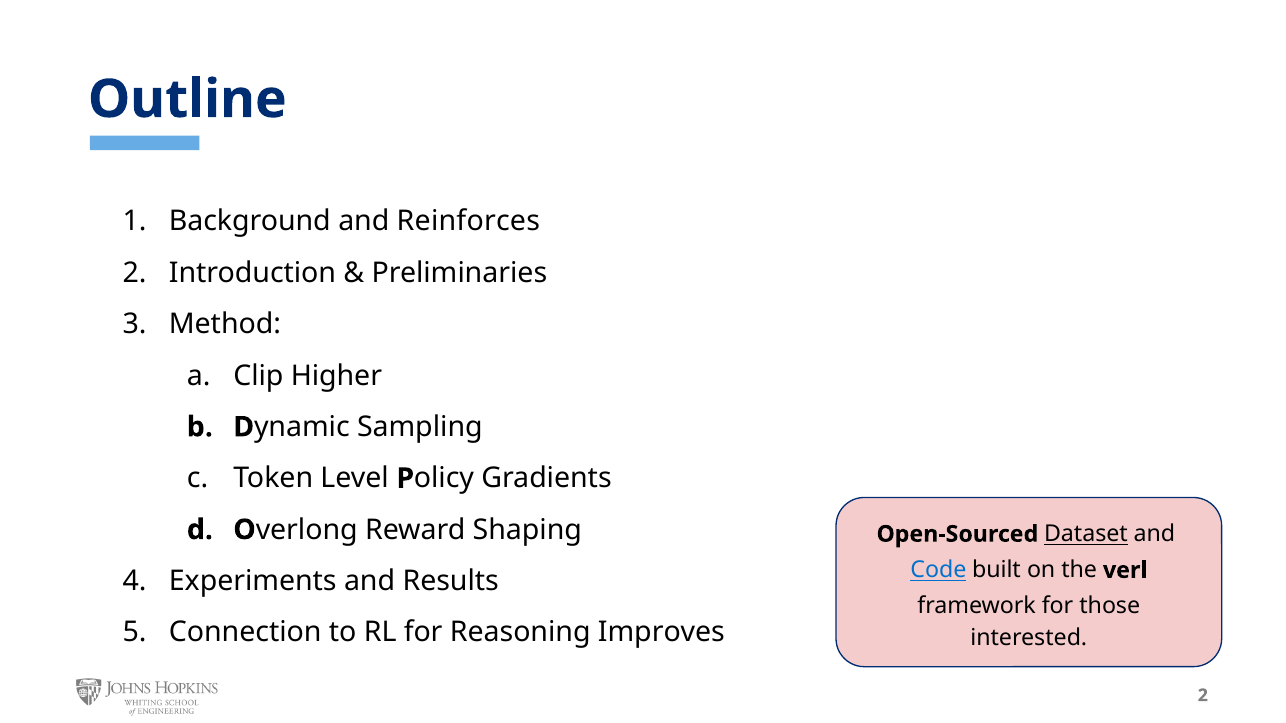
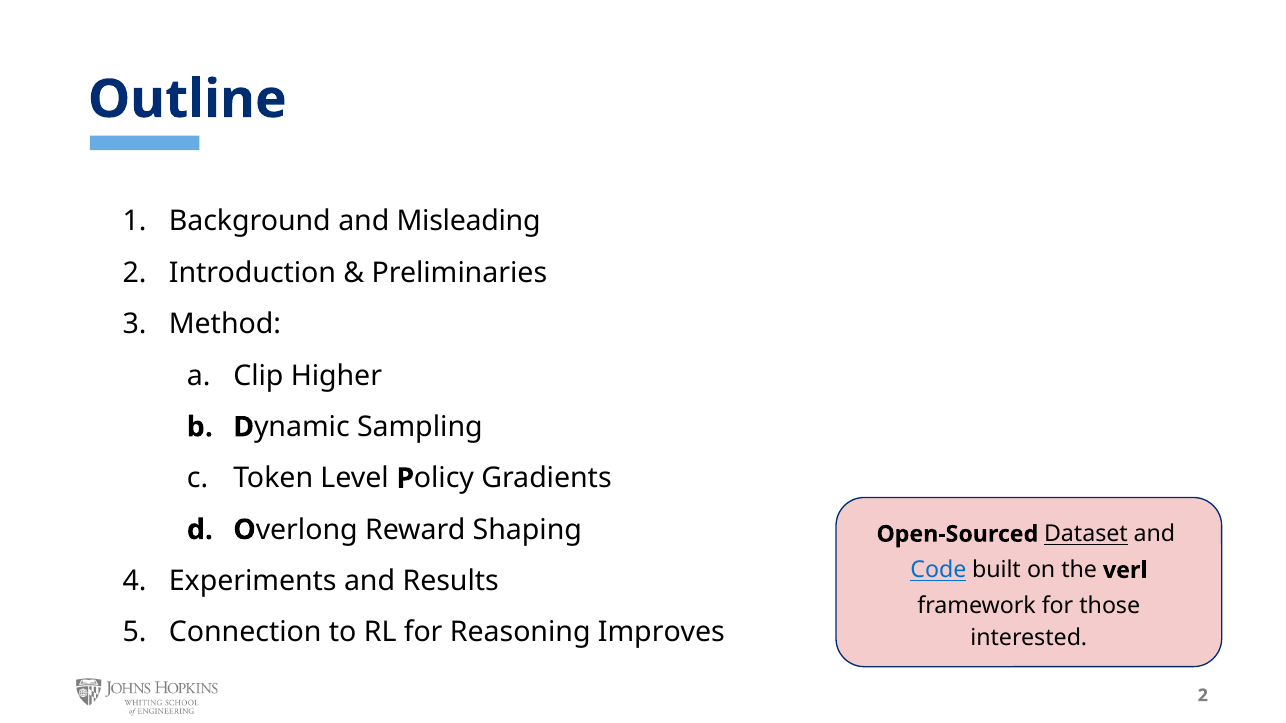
Reinforces: Reinforces -> Misleading
